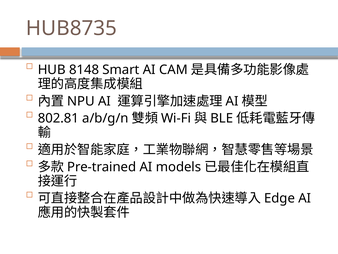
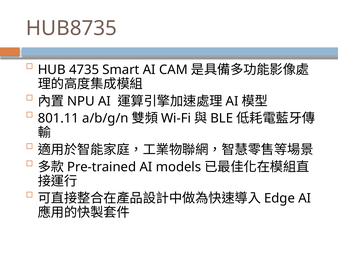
8148: 8148 -> 4735
802.81: 802.81 -> 801.11
